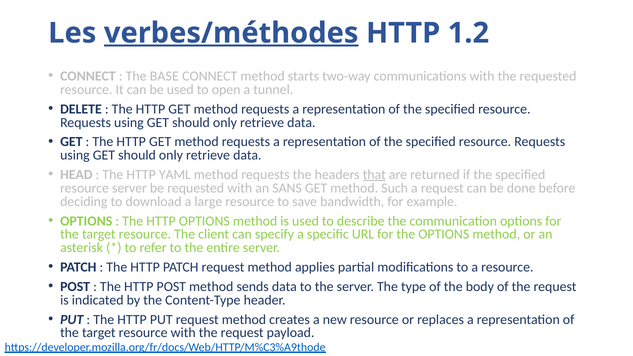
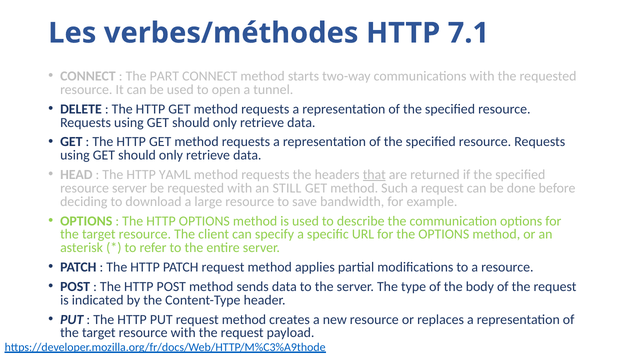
verbes/méthodes underline: present -> none
1.2: 1.2 -> 7.1
BASE: BASE -> PART
SANS: SANS -> STILL
